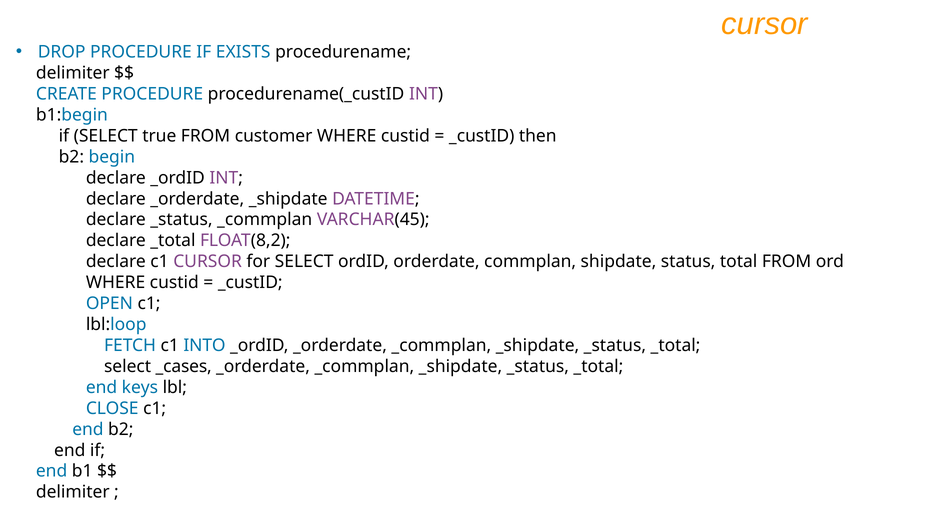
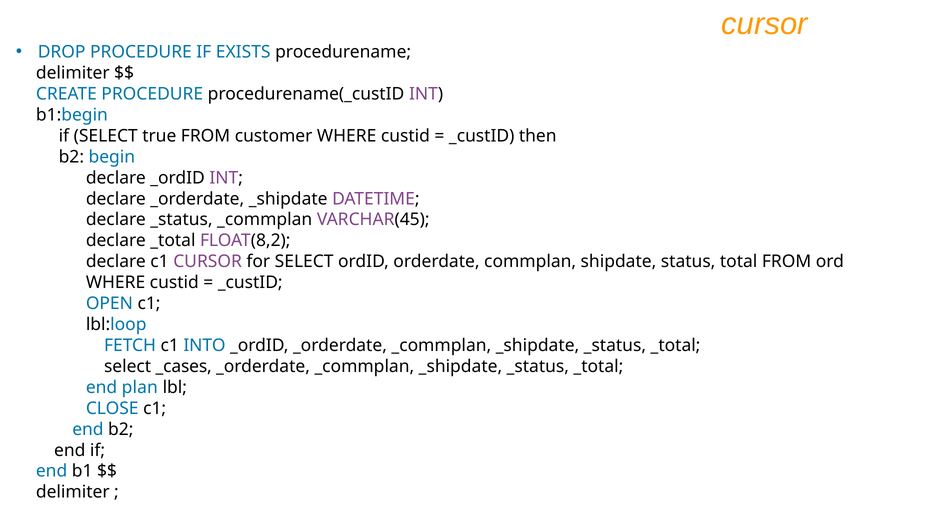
keys: keys -> plan
